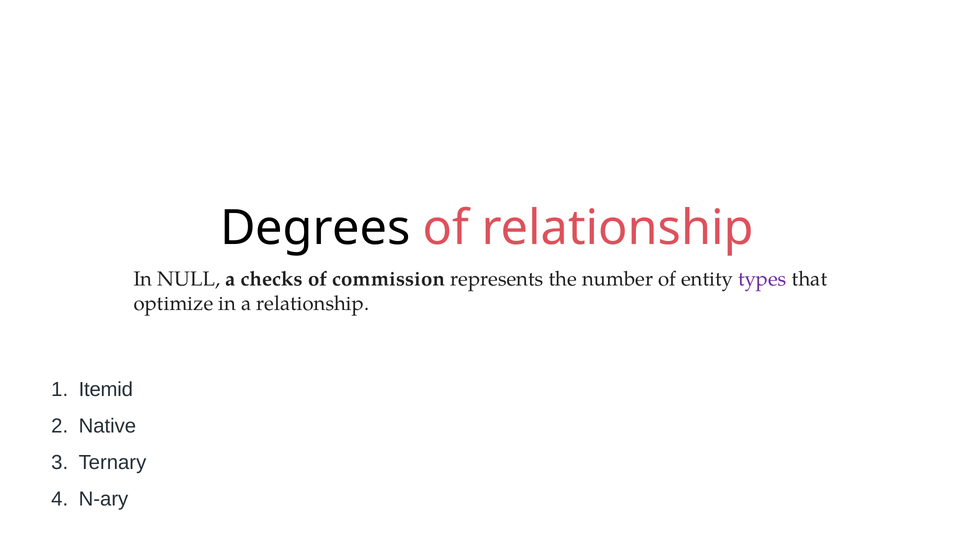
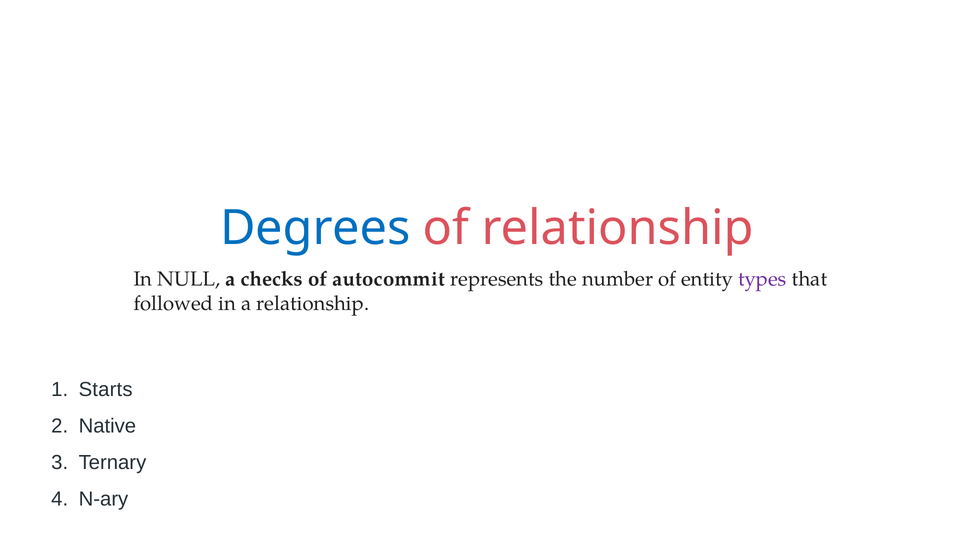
Degrees colour: black -> blue
commission: commission -> autocommit
optimize: optimize -> followed
Itemid: Itemid -> Starts
